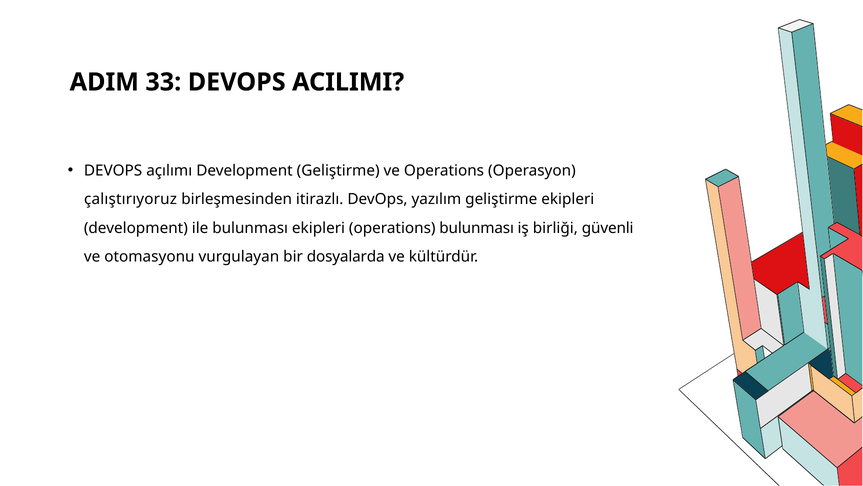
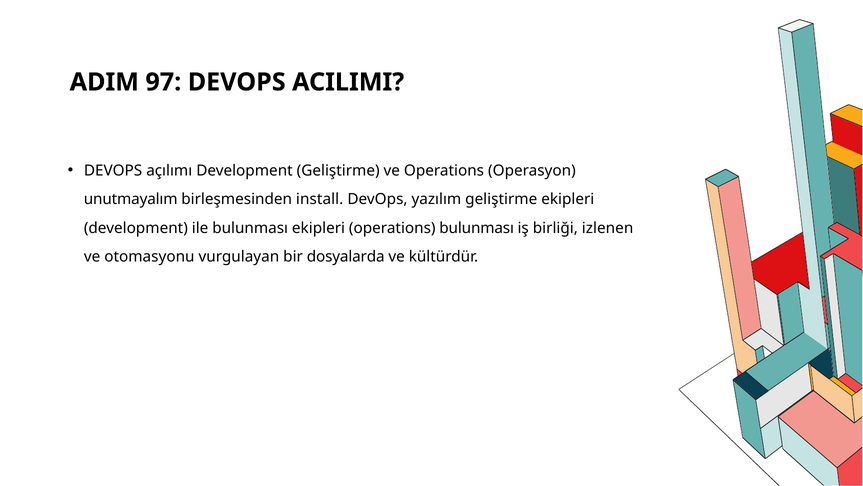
33: 33 -> 97
çalıştırıyoruz: çalıştırıyoruz -> unutmayalım
itirazlı: itirazlı -> install
güvenli: güvenli -> izlenen
